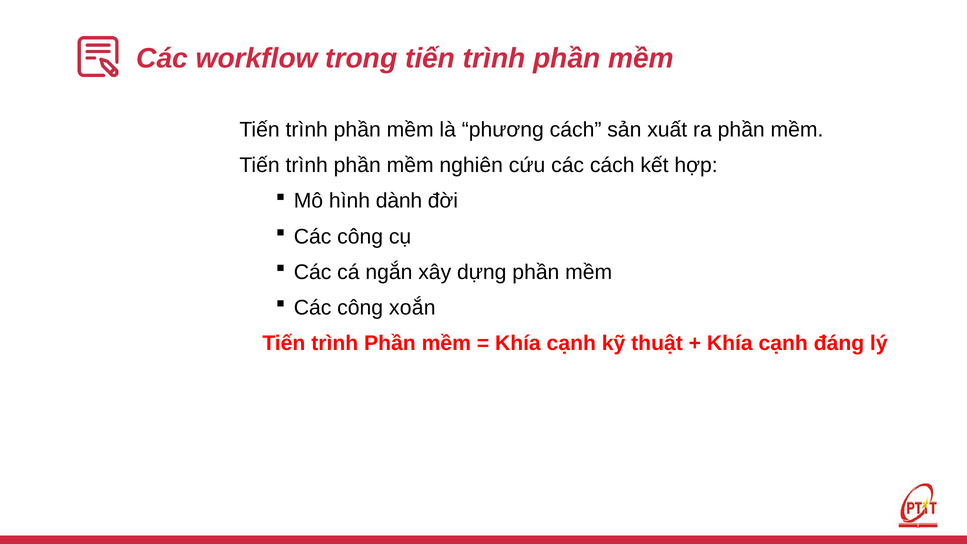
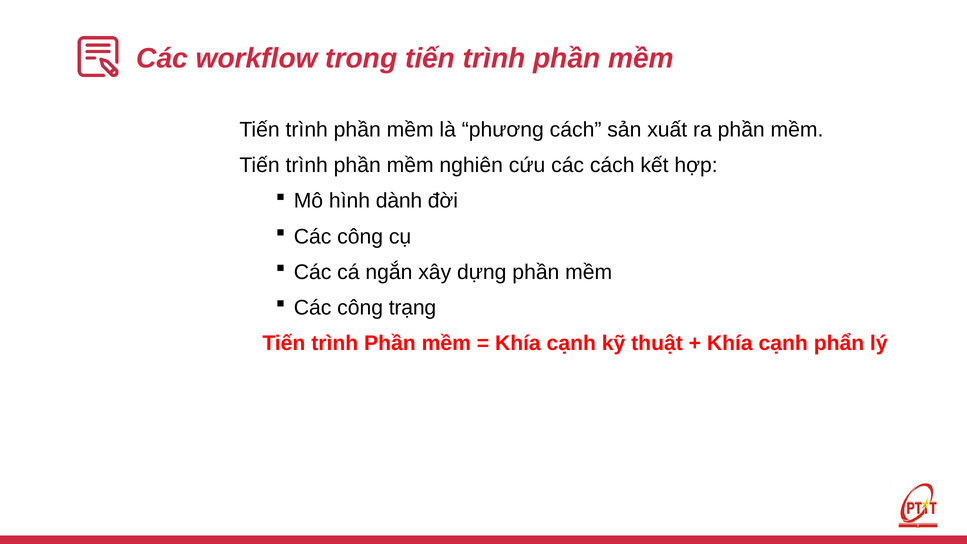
xoắn: xoắn -> trạng
đáng: đáng -> phẩn
